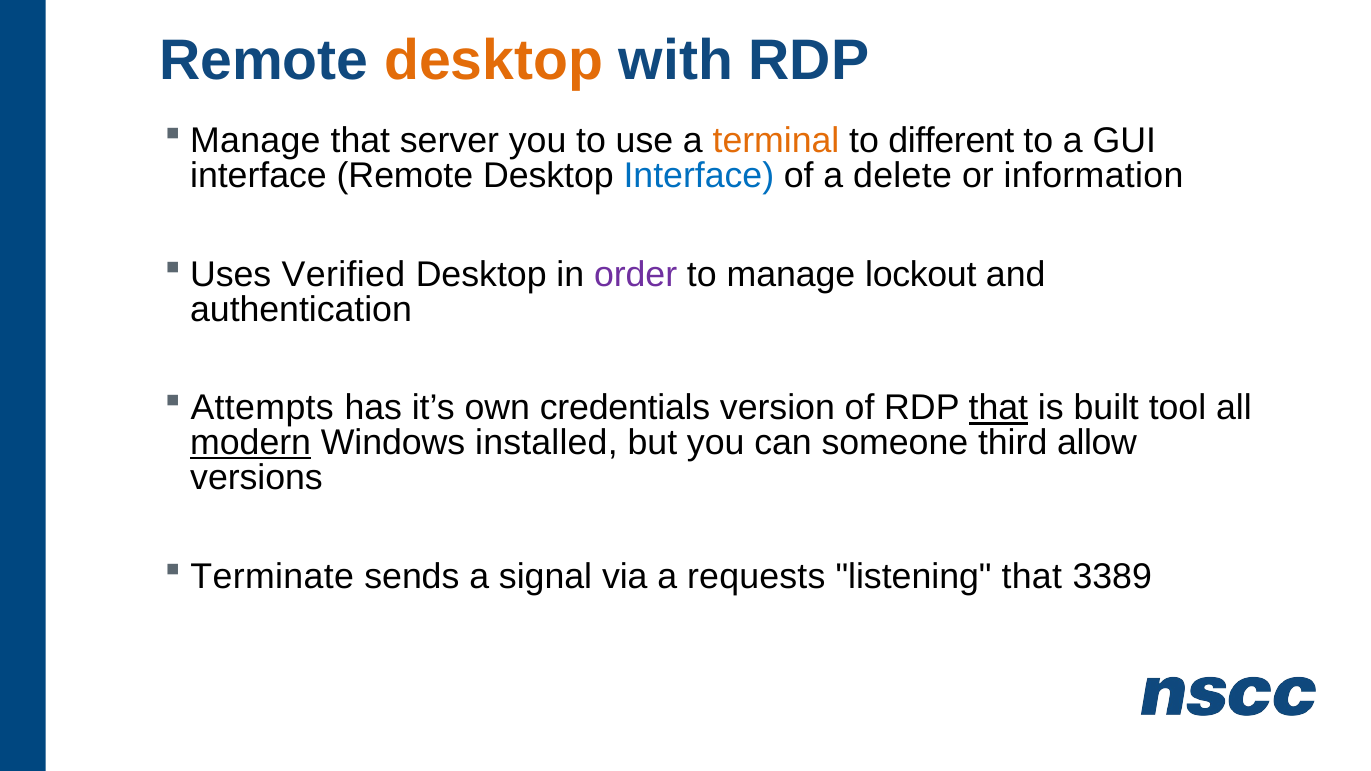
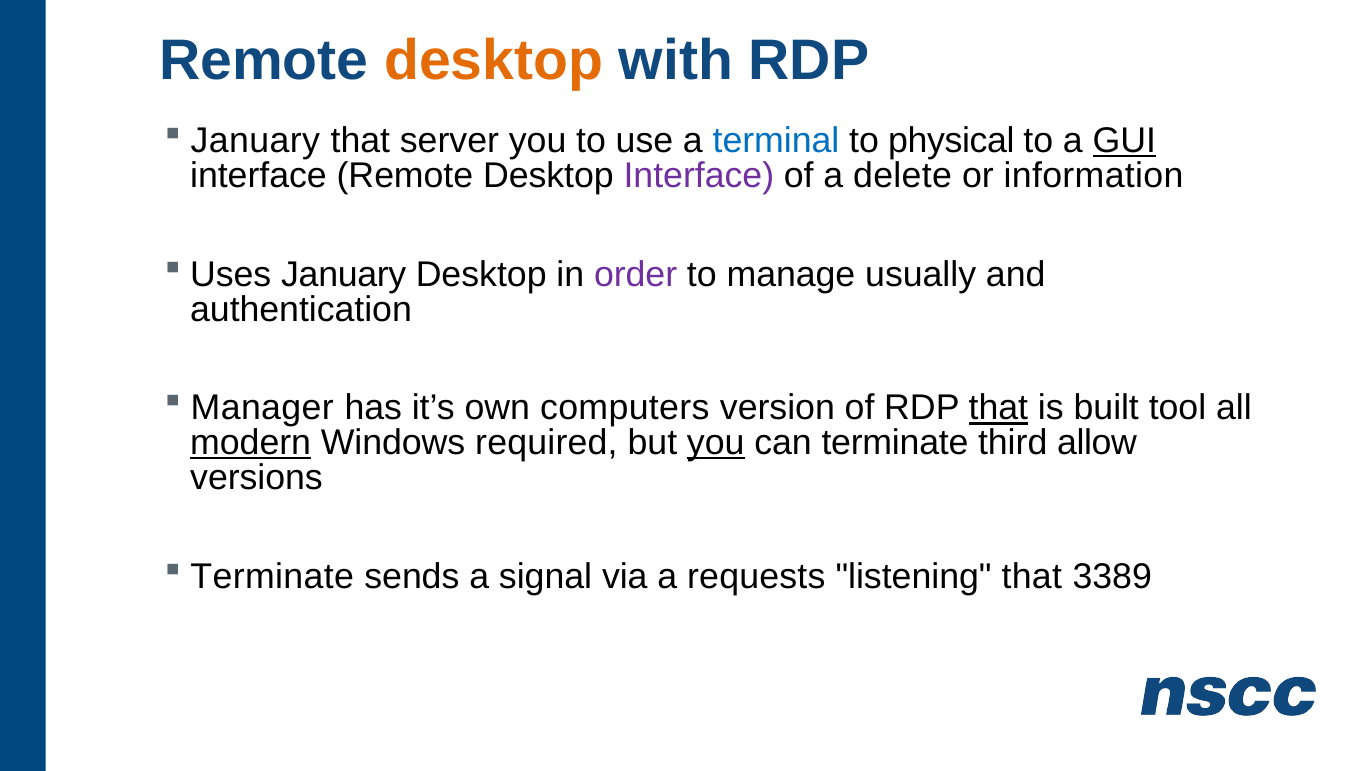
Manage at (255, 141): Manage -> January
terminal colour: orange -> blue
different: different -> physical
GUI underline: none -> present
Interface at (699, 176) colour: blue -> purple
Uses Verified: Verified -> January
lockout: lockout -> usually
Attempts: Attempts -> Manager
credentials: credentials -> computers
installed: installed -> required
you at (716, 443) underline: none -> present
can someone: someone -> terminate
